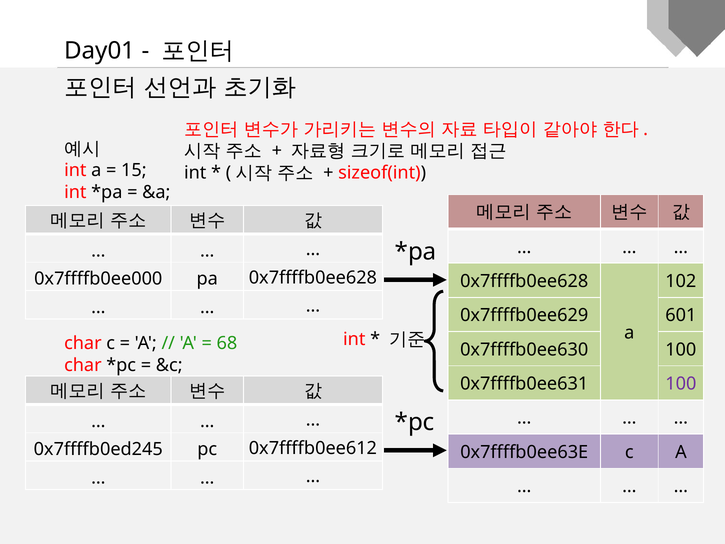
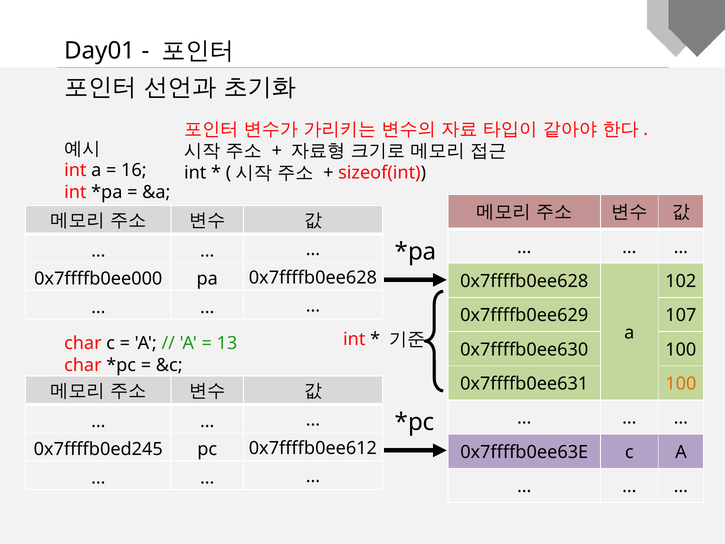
15: 15 -> 16
601: 601 -> 107
68: 68 -> 13
100 at (681, 384) colour: purple -> orange
